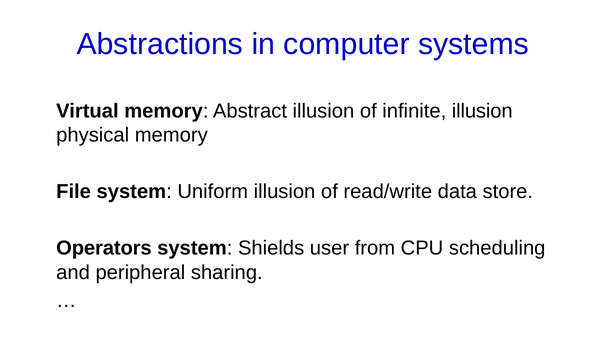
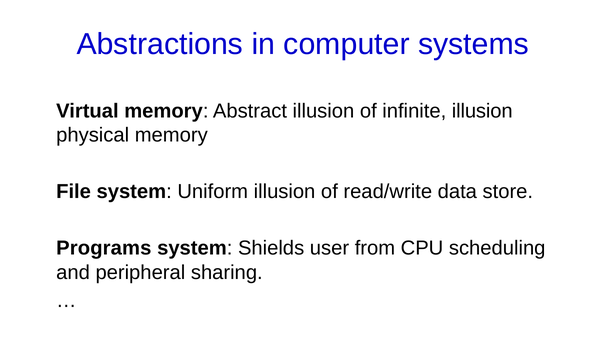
Operators: Operators -> Programs
